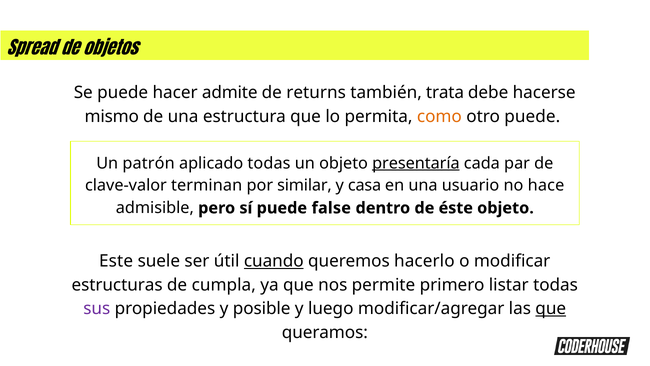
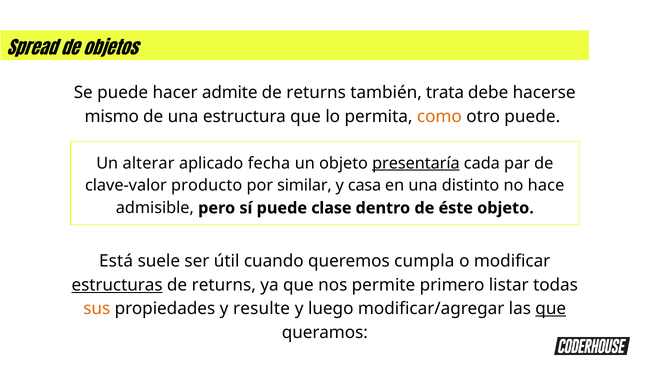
patrón: patrón -> alterar
aplicado todas: todas -> fecha
terminan: terminan -> producto
usuario: usuario -> distinto
false: false -> clase
Este: Este -> Está
cuando underline: present -> none
hacerlo: hacerlo -> cumpla
estructuras underline: none -> present
cumpla at (224, 285): cumpla -> returns
sus colour: purple -> orange
posible: posible -> resulte
